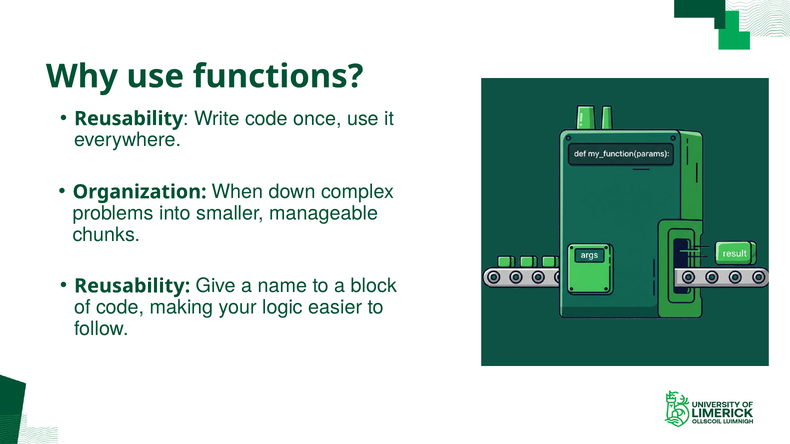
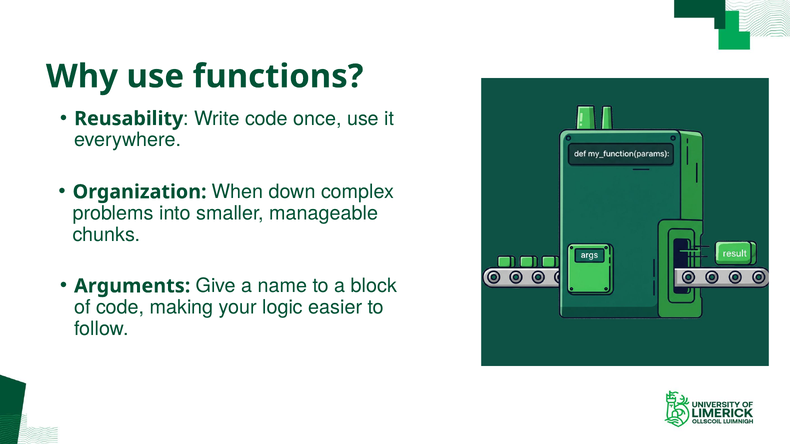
Reusability at (132, 286): Reusability -> Arguments
